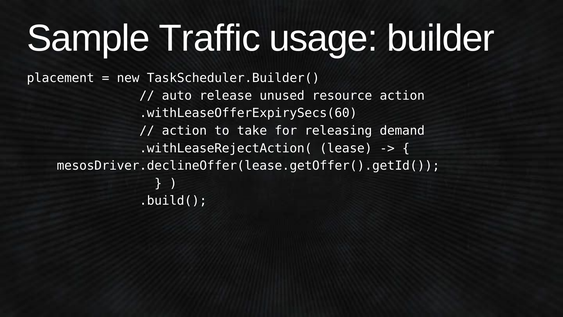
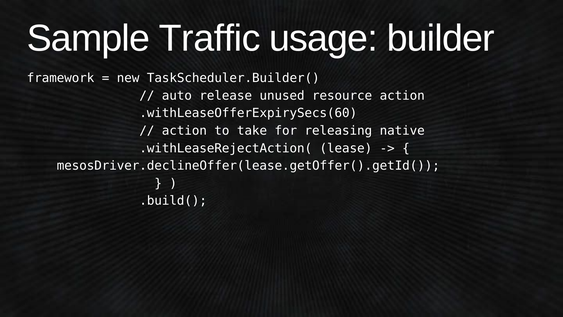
placement: placement -> framework
demand: demand -> native
